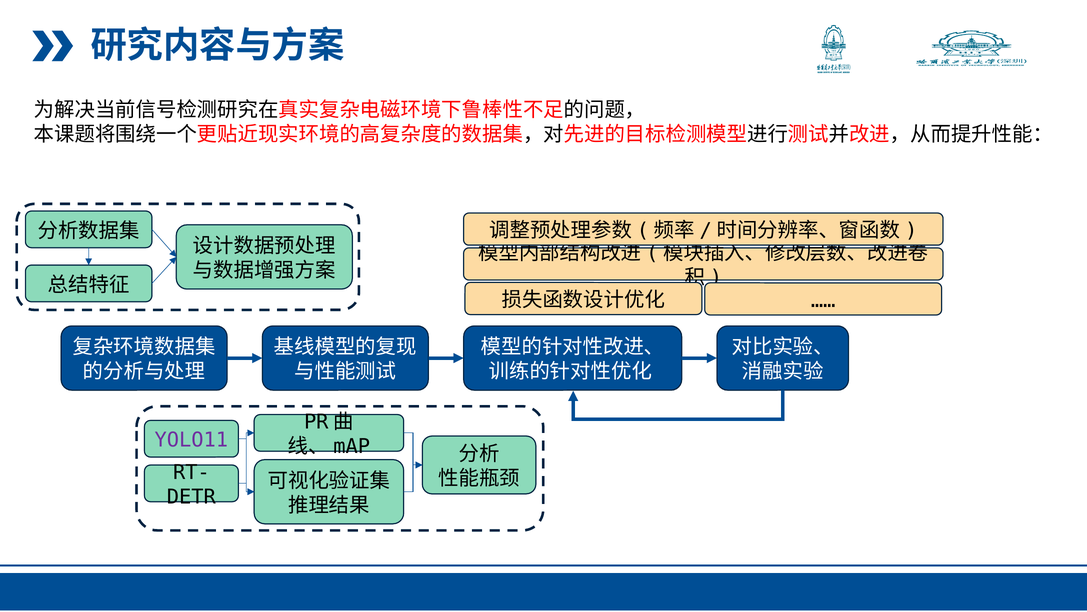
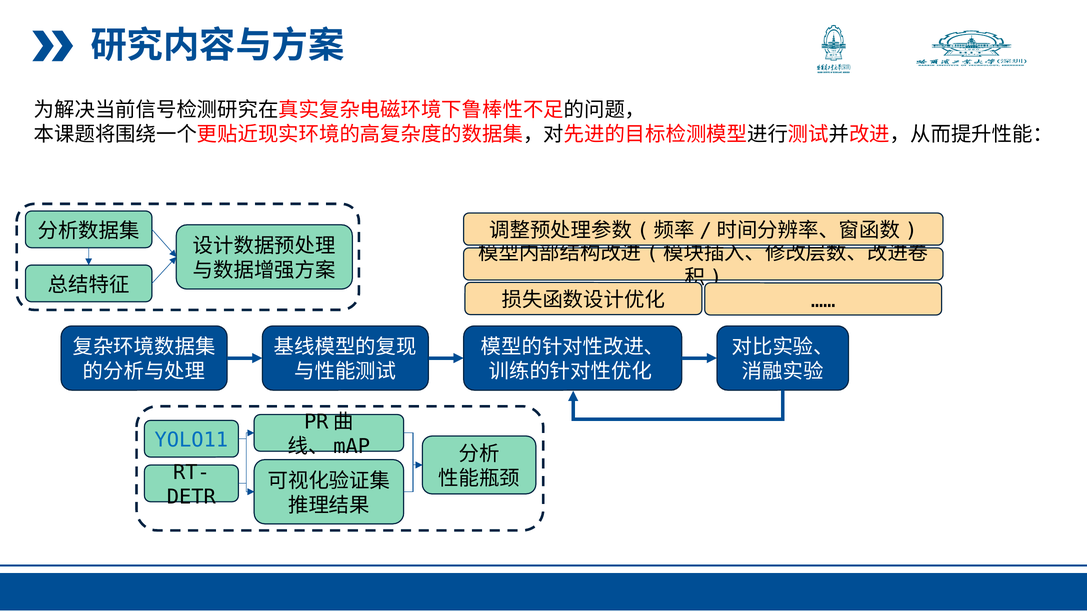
YOLO11 colour: purple -> blue
